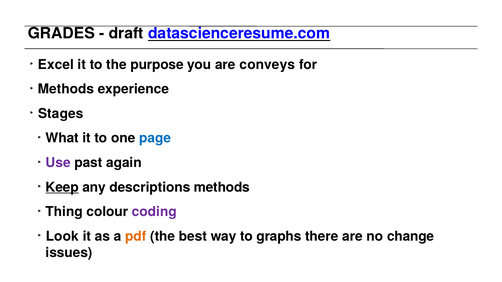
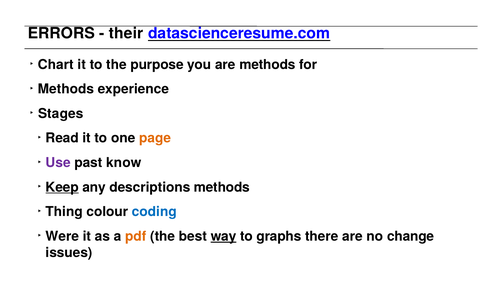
GRADES: GRADES -> ERRORS
draft: draft -> their
Excel: Excel -> Chart
are conveys: conveys -> methods
What: What -> Read
page colour: blue -> orange
again: again -> know
coding colour: purple -> blue
Look: Look -> Were
way underline: none -> present
